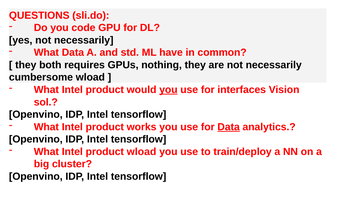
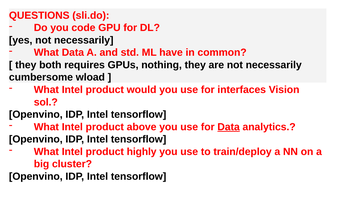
you at (168, 90) underline: present -> none
works: works -> above
product wload: wload -> highly
